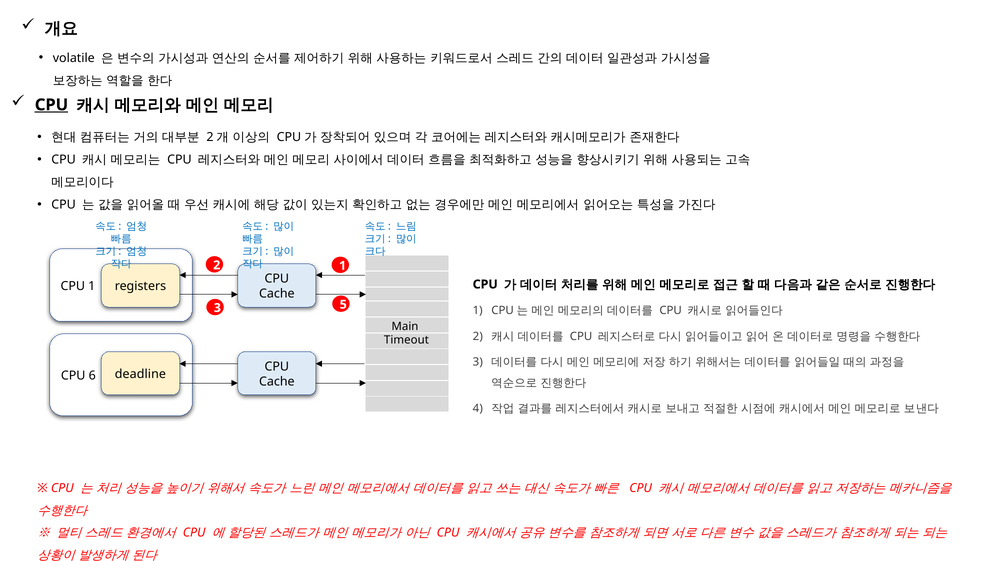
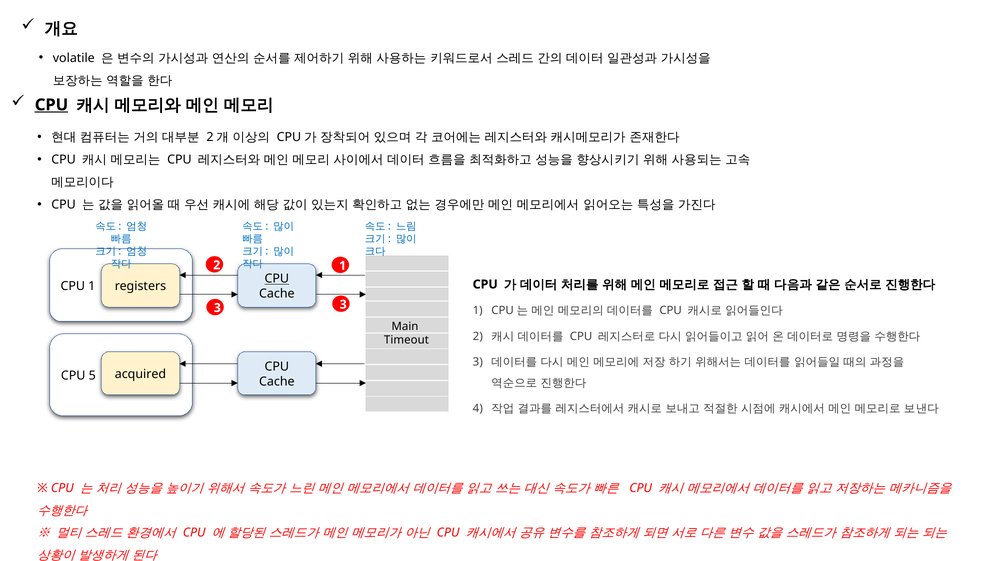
CPU at (277, 279) underline: none -> present
3 5: 5 -> 3
deadline: deadline -> acquired
6: 6 -> 5
